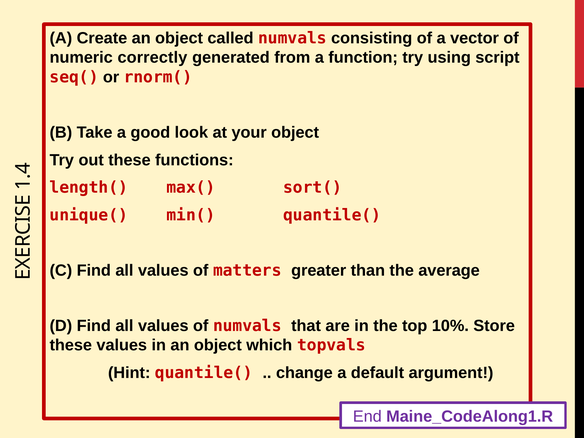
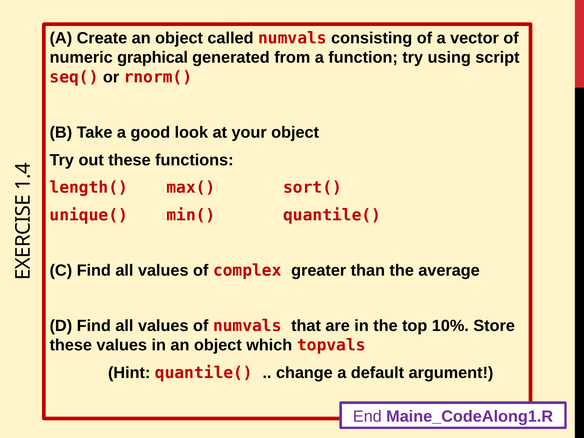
correctly: correctly -> graphical
matters: matters -> complex
